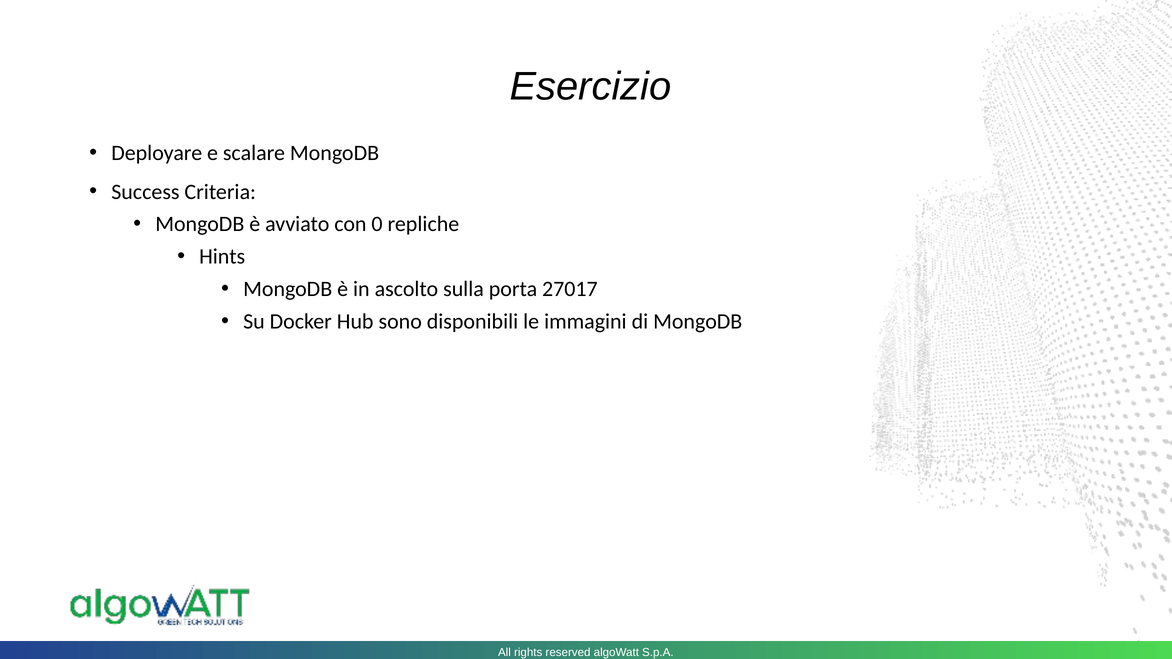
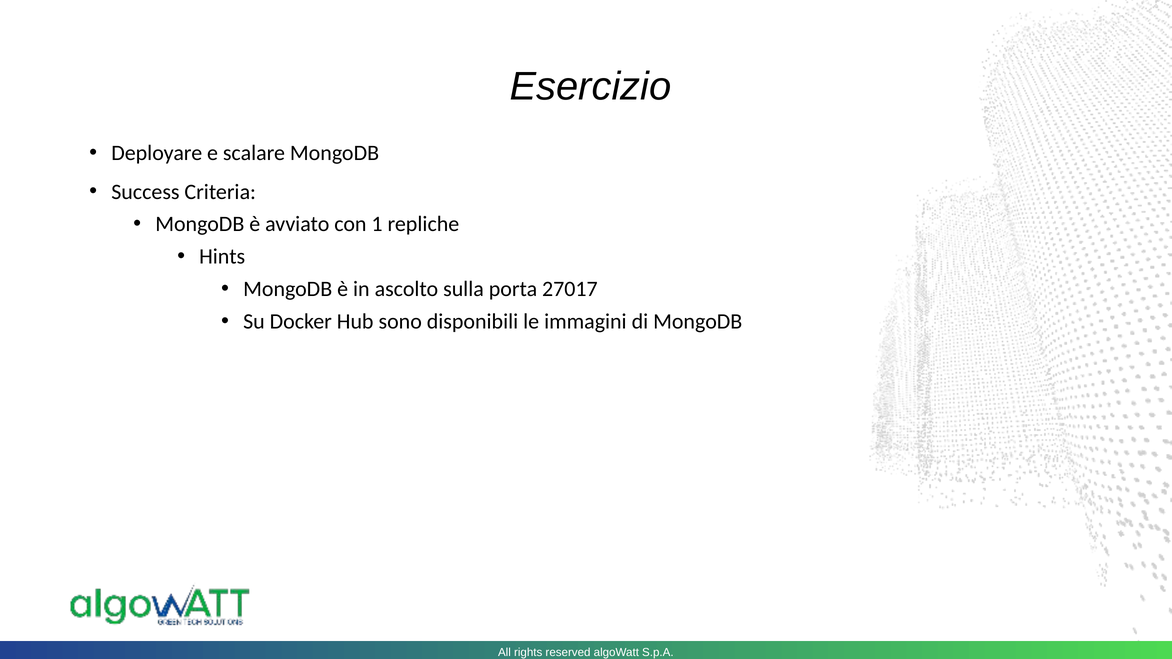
0: 0 -> 1
